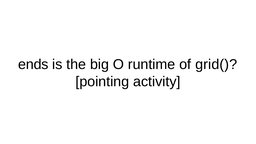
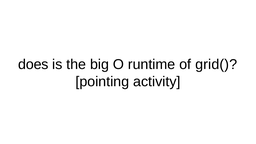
ends: ends -> does
